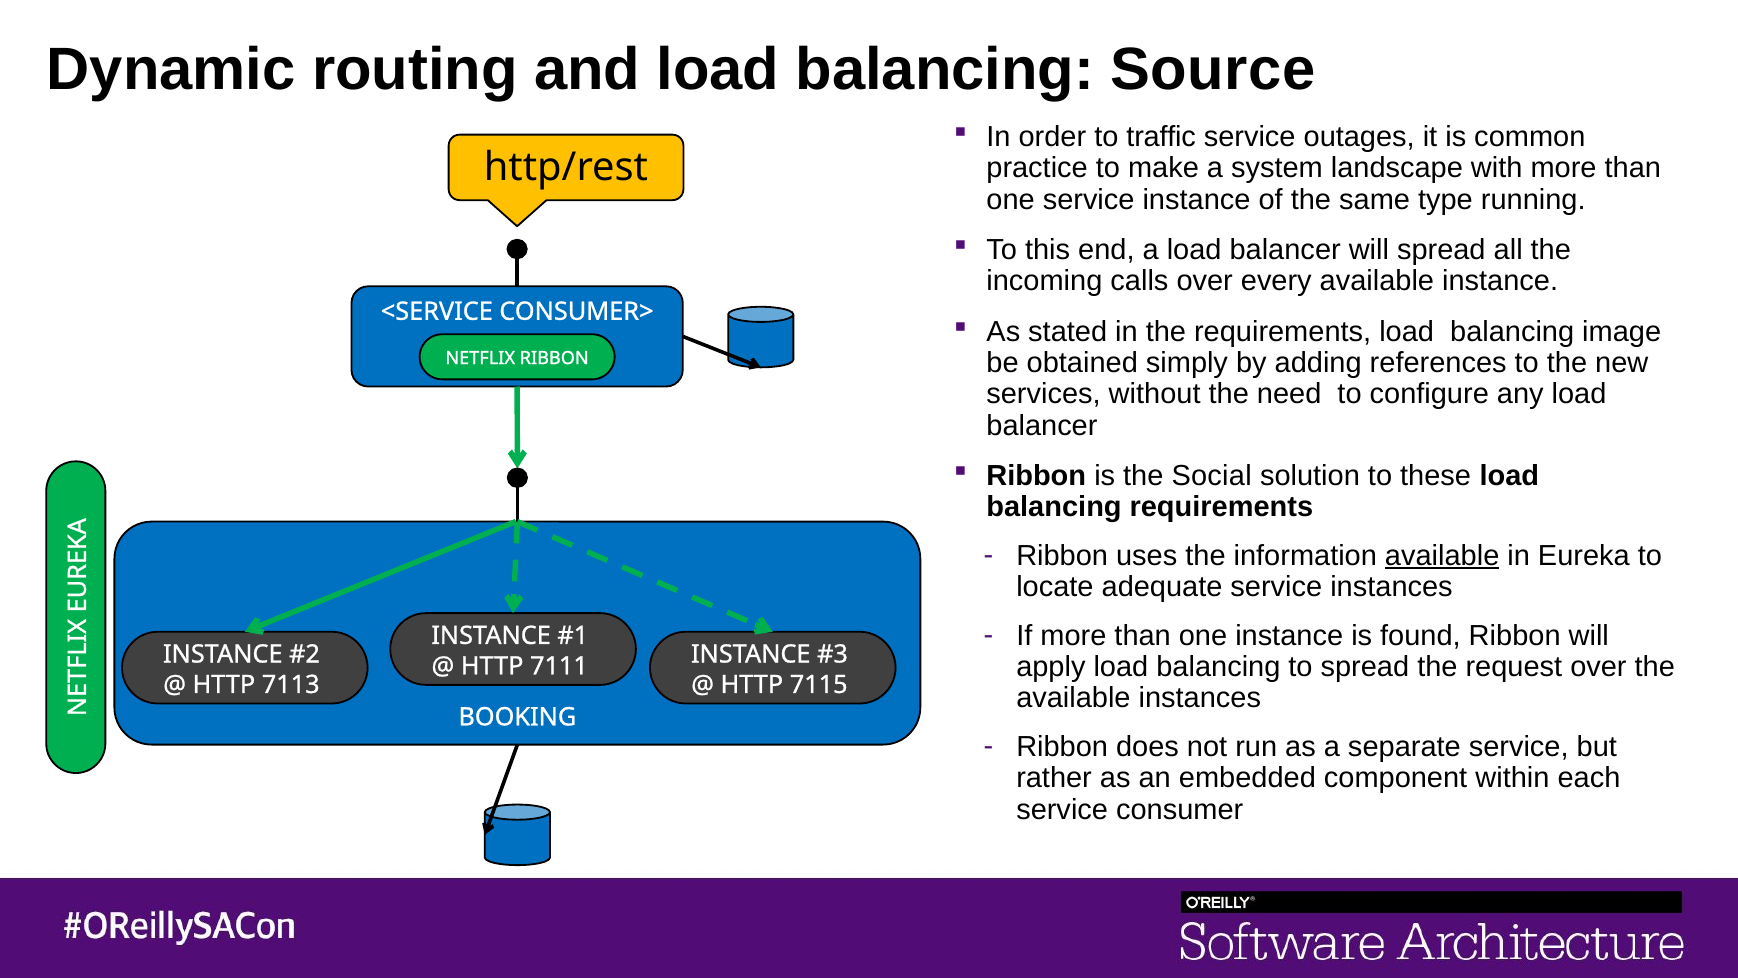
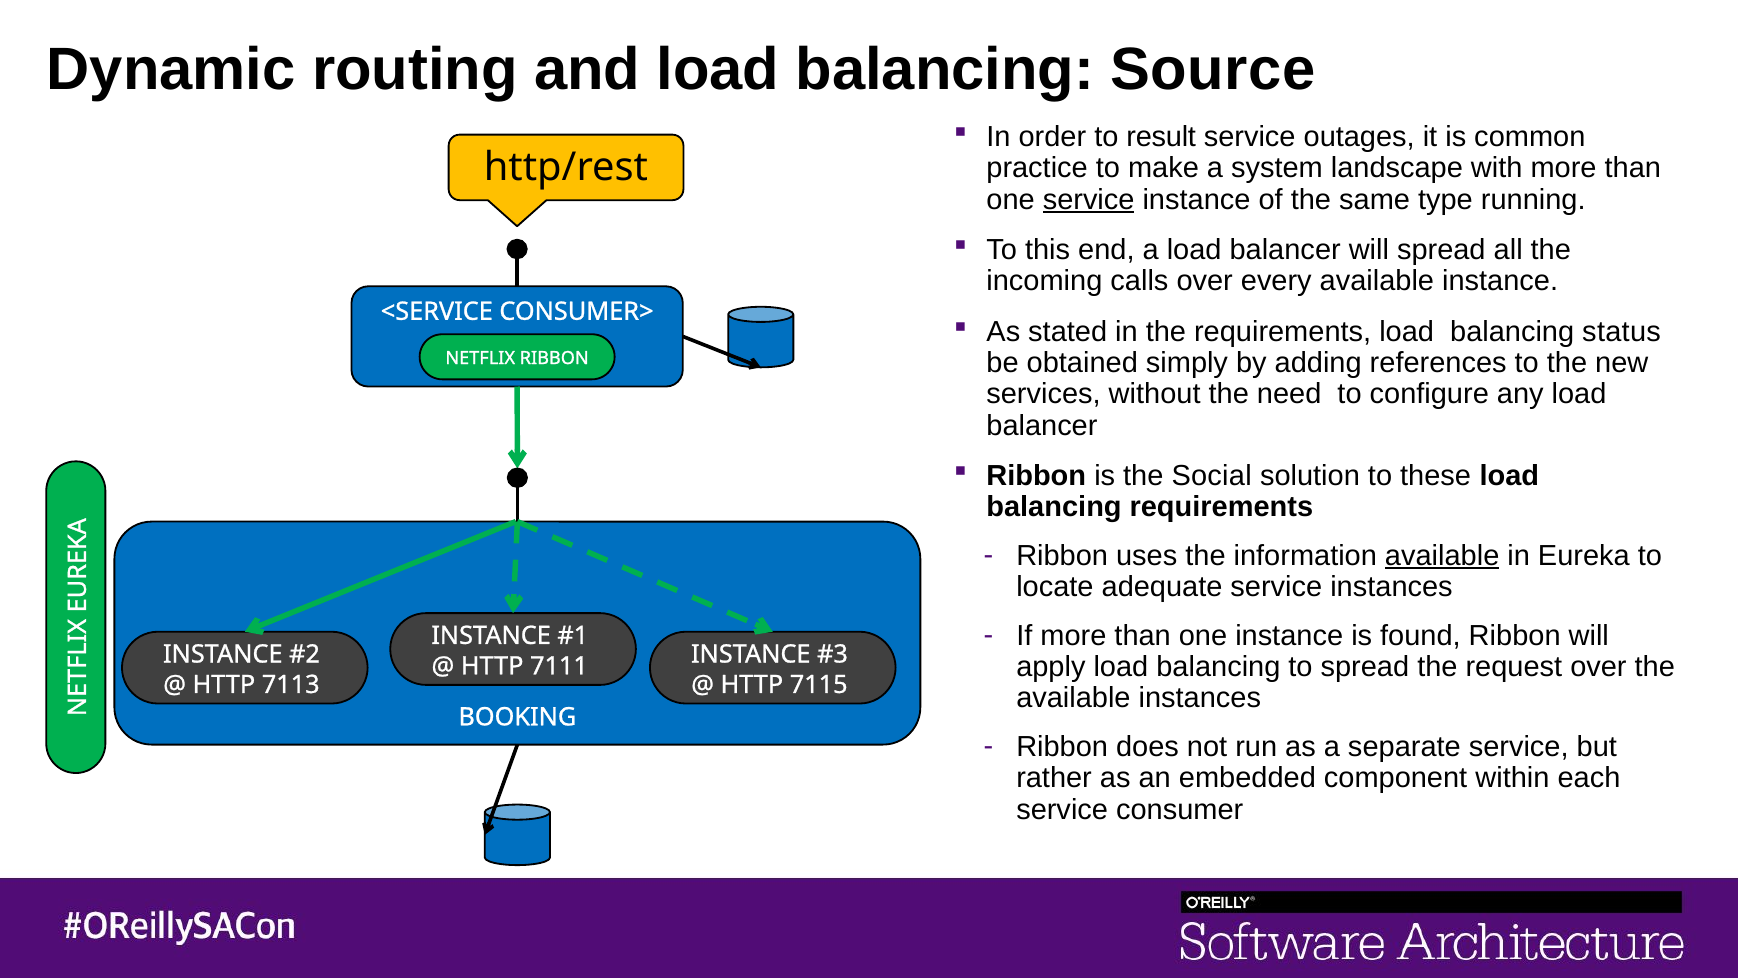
traffic: traffic -> result
service at (1089, 200) underline: none -> present
image: image -> status
